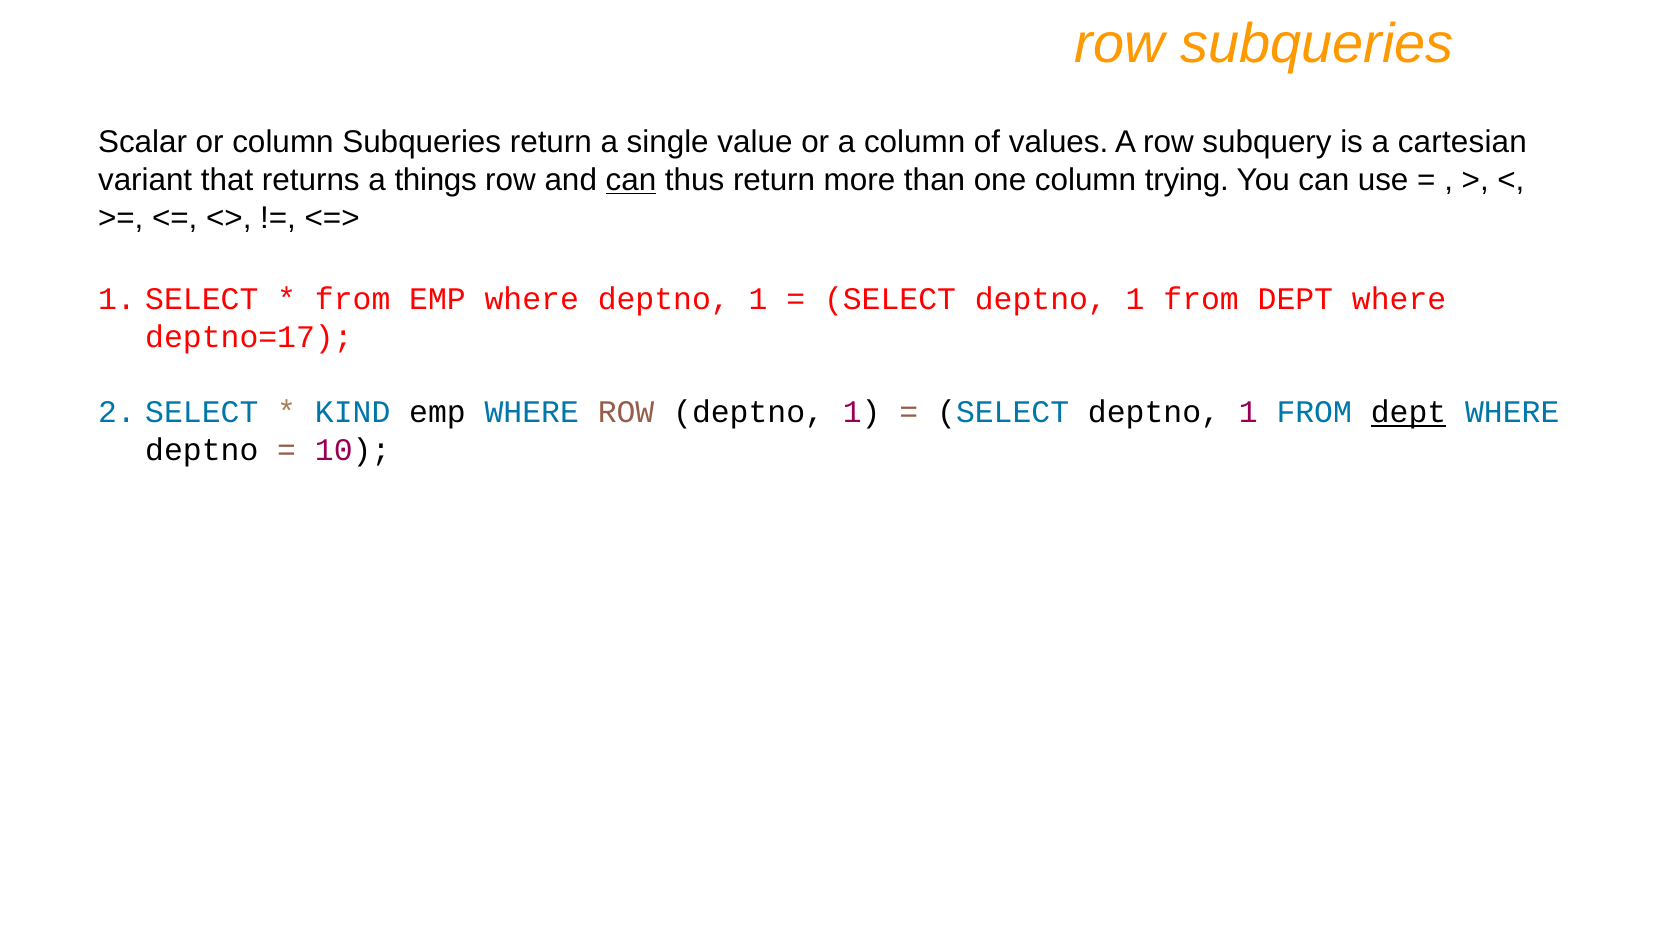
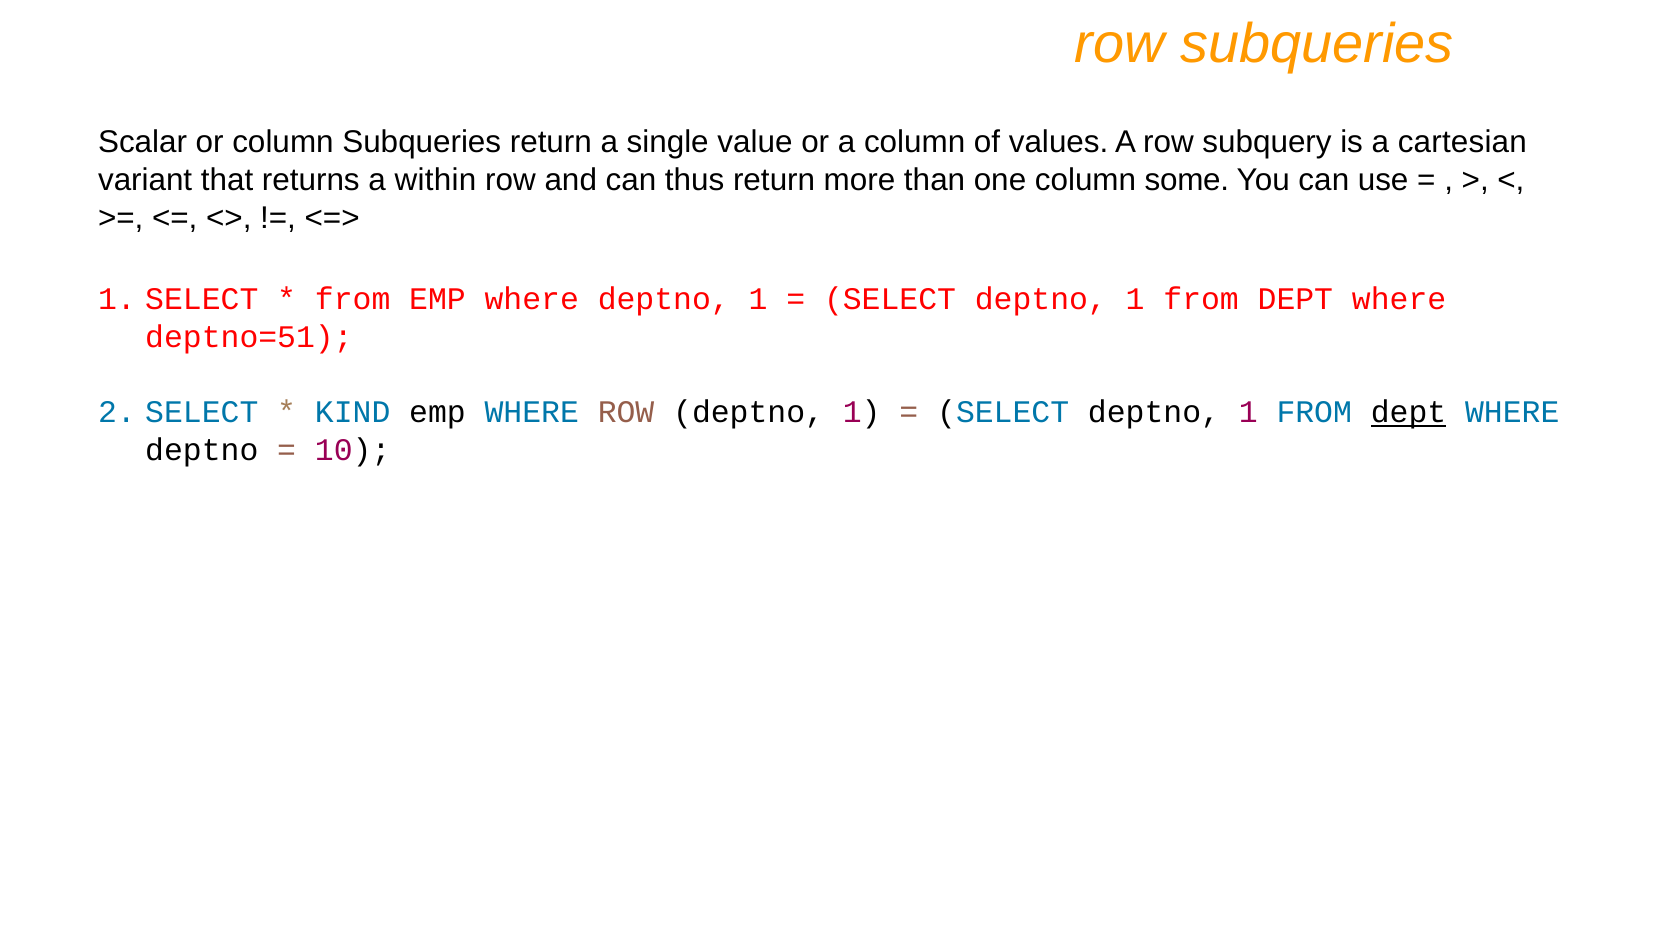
things: things -> within
can at (631, 180) underline: present -> none
trying: trying -> some
deptno=17: deptno=17 -> deptno=51
